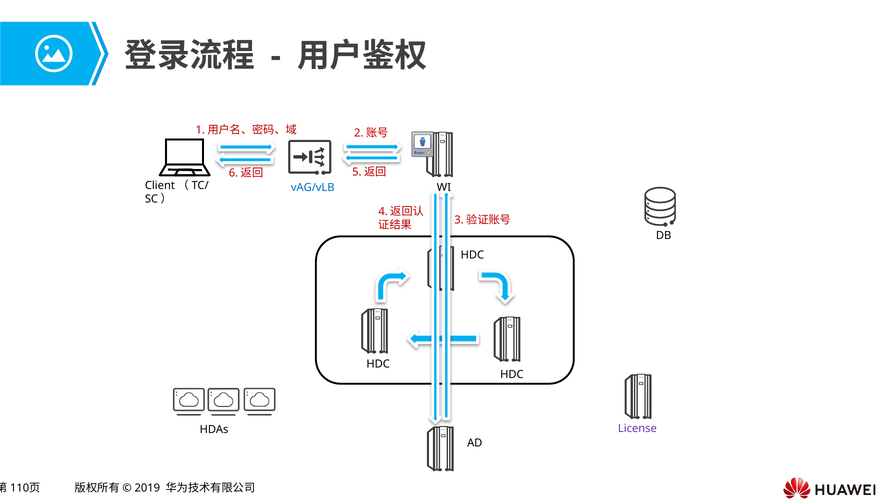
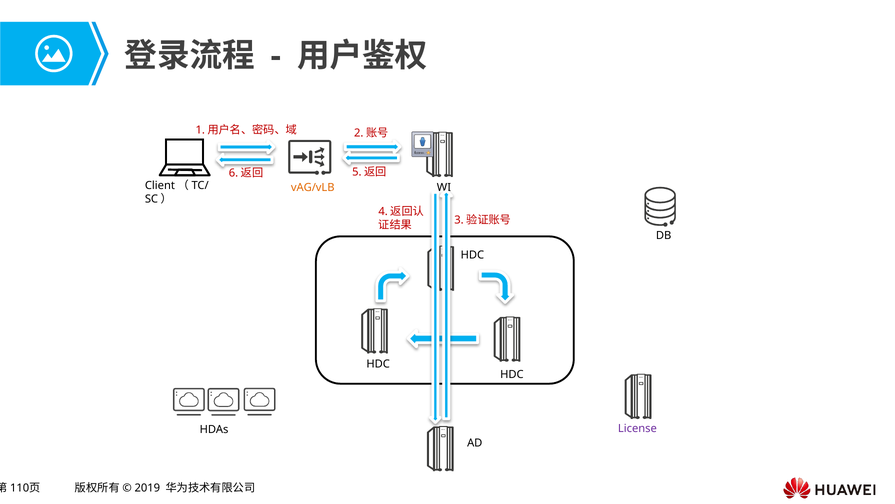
vAG/vLB colour: blue -> orange
